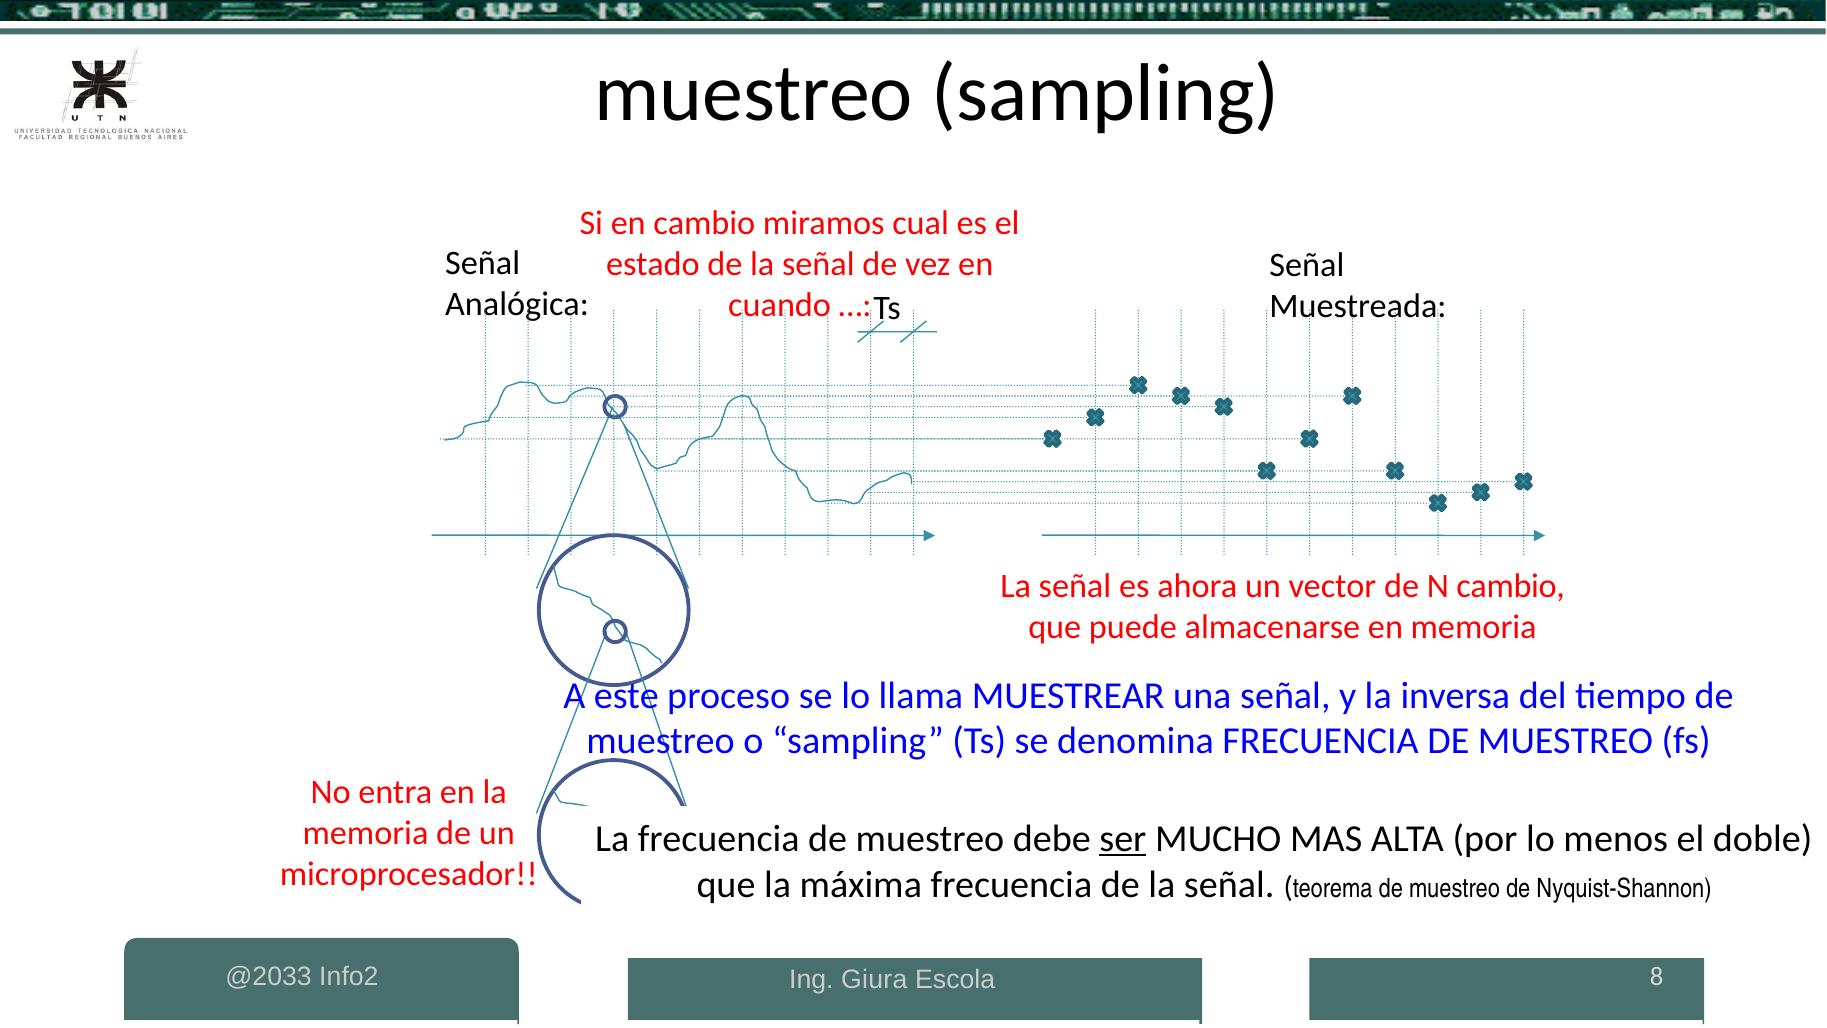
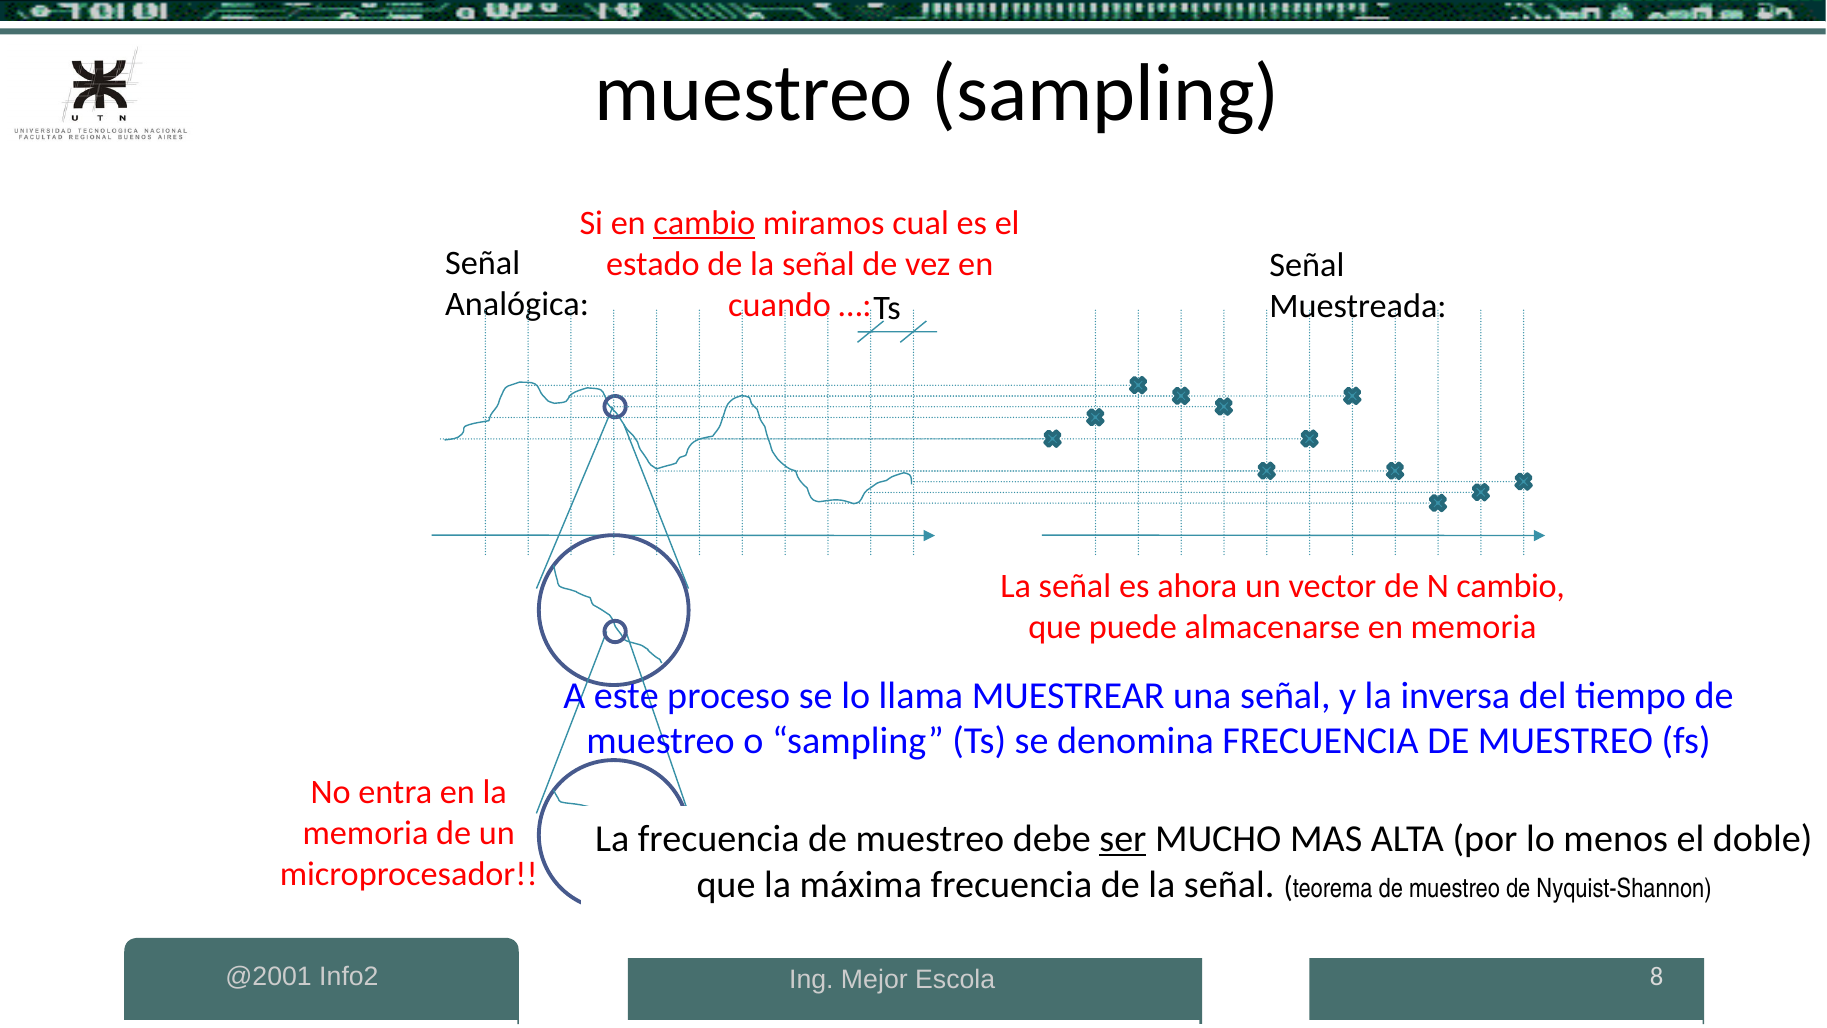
cambio at (704, 223) underline: none -> present
@2033: @2033 -> @2001
Giura: Giura -> Mejor
